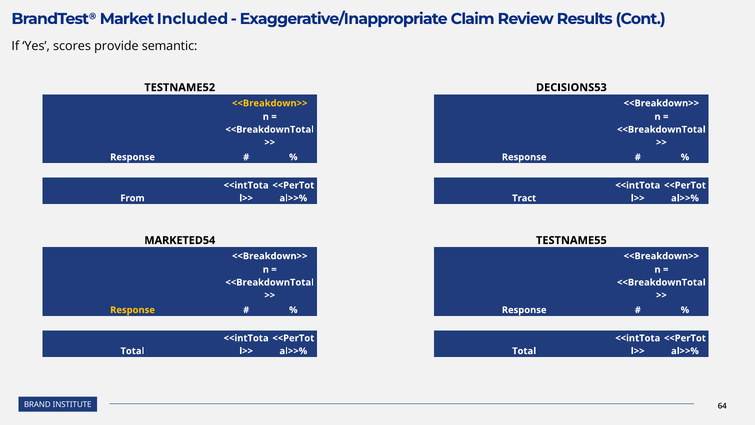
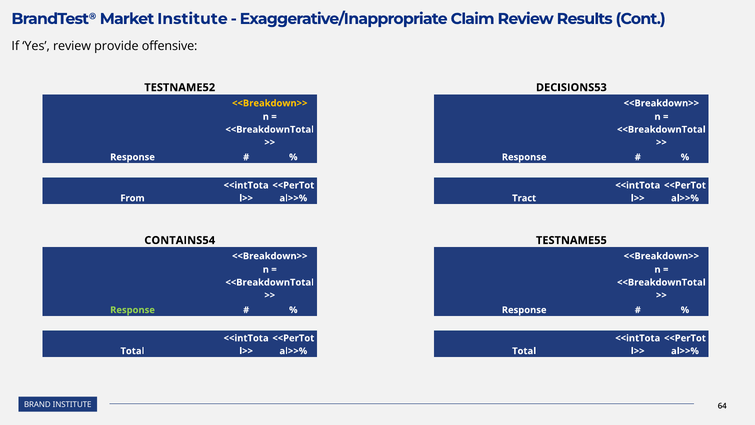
Market Included: Included -> Institute
Yes scores: scores -> review
semantic: semantic -> offensive
MARKETED54: MARKETED54 -> CONTAINS54
Response at (133, 310) colour: yellow -> light green
